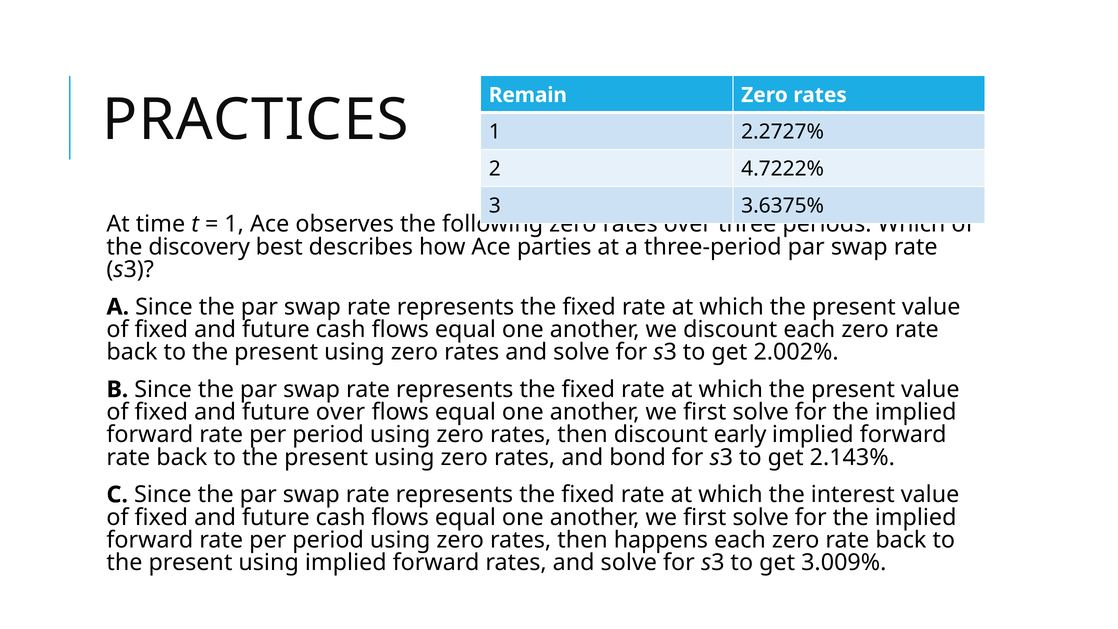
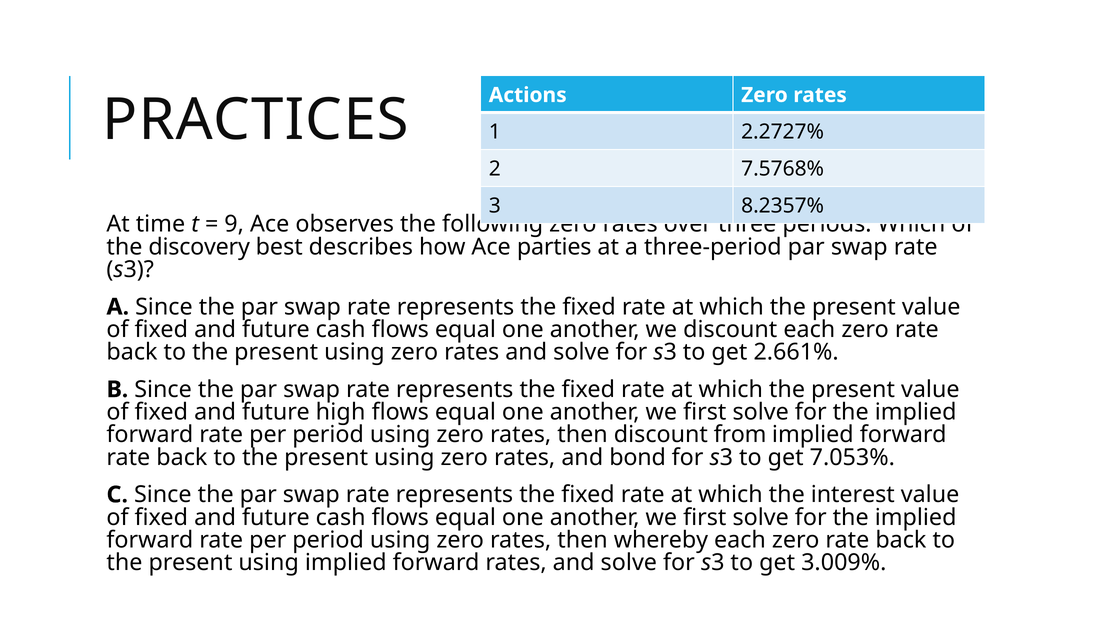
Remain: Remain -> Actions
4.7222%: 4.7222% -> 7.5768%
3.6375%: 3.6375% -> 8.2357%
1 at (234, 224): 1 -> 9
2.002%: 2.002% -> 2.661%
future over: over -> high
early: early -> from
2.143%: 2.143% -> 7.053%
happens: happens -> whereby
